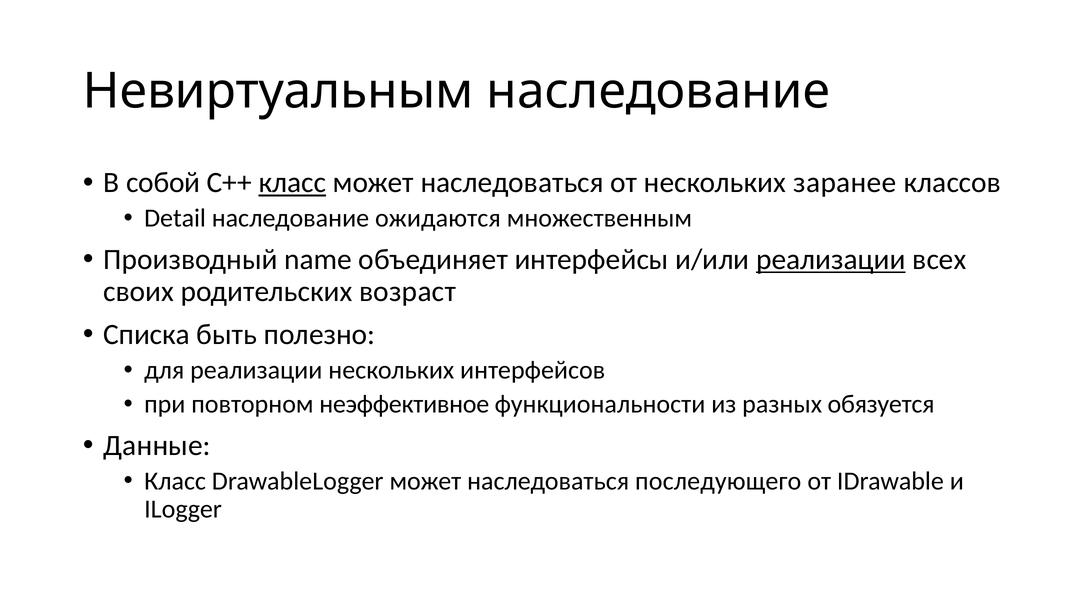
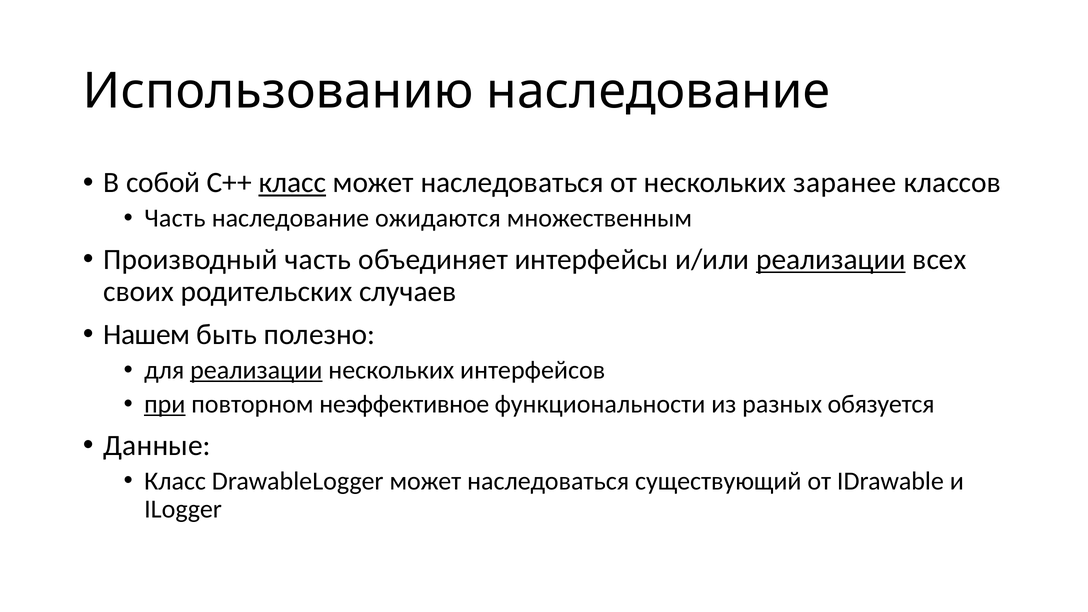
Невиртуальным: Невиртуальным -> Использованию
Detail at (175, 218): Detail -> Часть
Производный name: name -> часть
возраст: возраст -> случаев
Списка: Списка -> Нашем
реализации at (256, 370) underline: none -> present
при underline: none -> present
последующего: последующего -> существующий
